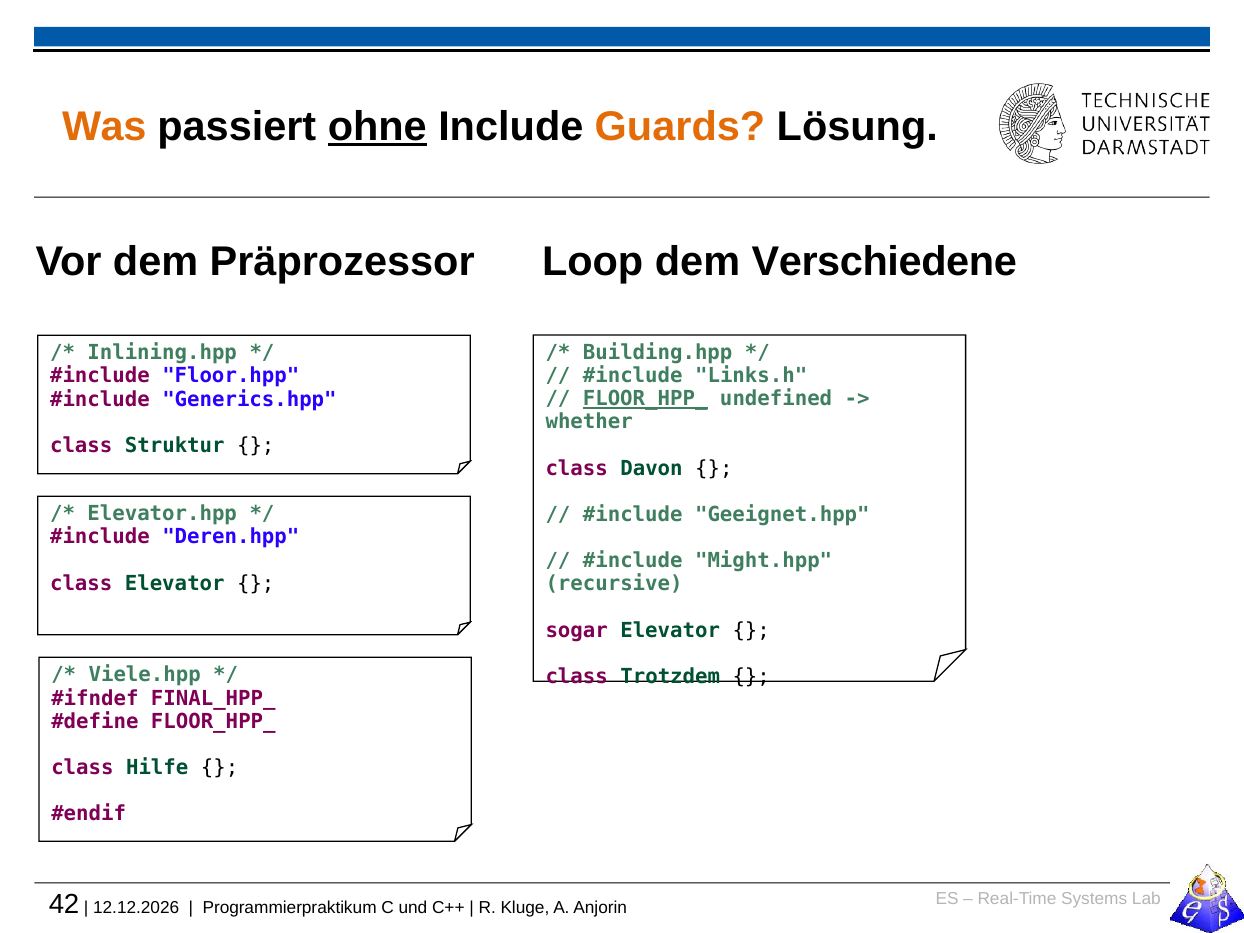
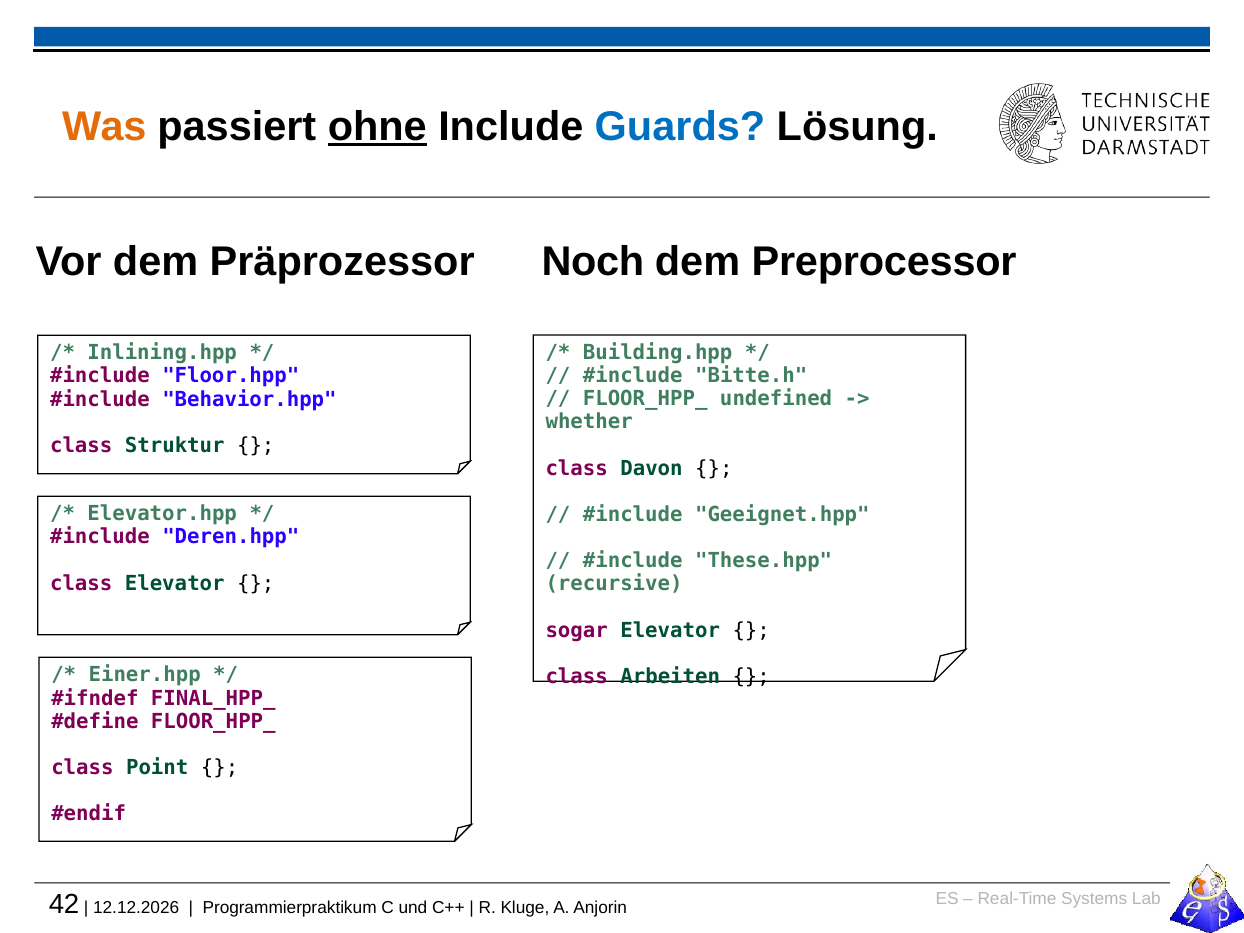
Guards colour: orange -> blue
Loop: Loop -> Noch
Verschiedene: Verschiedene -> Preprocessor
Links.h: Links.h -> Bitte.h
FLOOR_HPP_ at (645, 399) underline: present -> none
Generics.hpp: Generics.hpp -> Behavior.hpp
Might.hpp: Might.hpp -> These.hpp
Viele.hpp: Viele.hpp -> Einer.hpp
Trotzdem: Trotzdem -> Arbeiten
Hilfe: Hilfe -> Point
